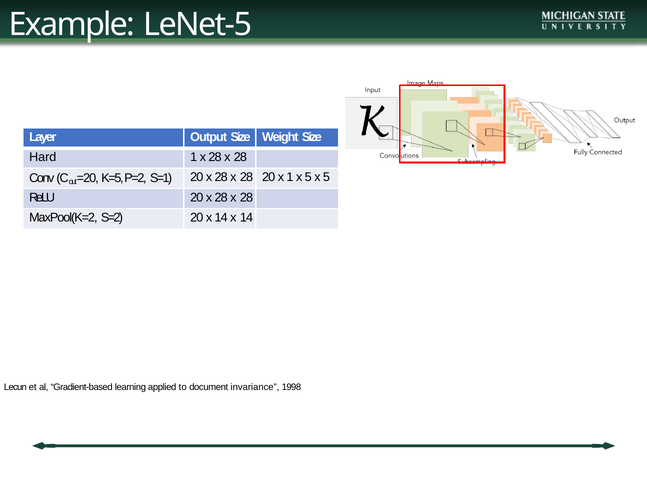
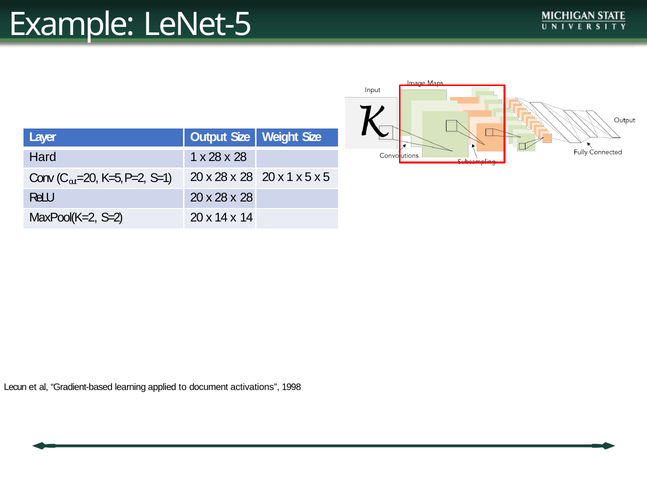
invariance: invariance -> activations
